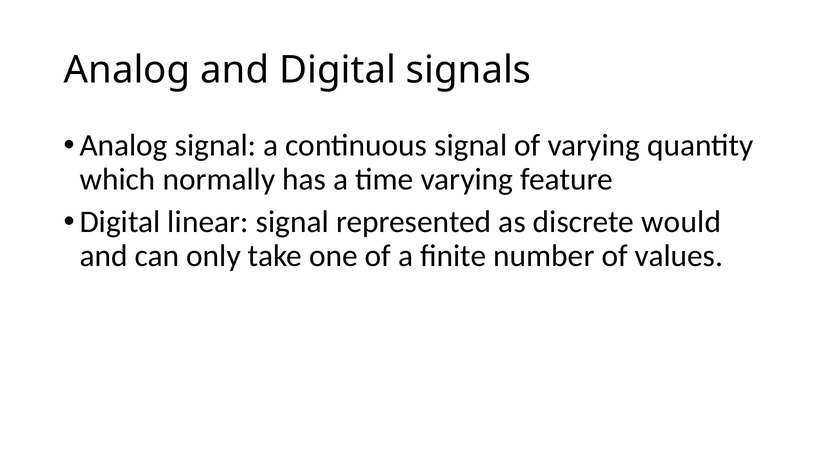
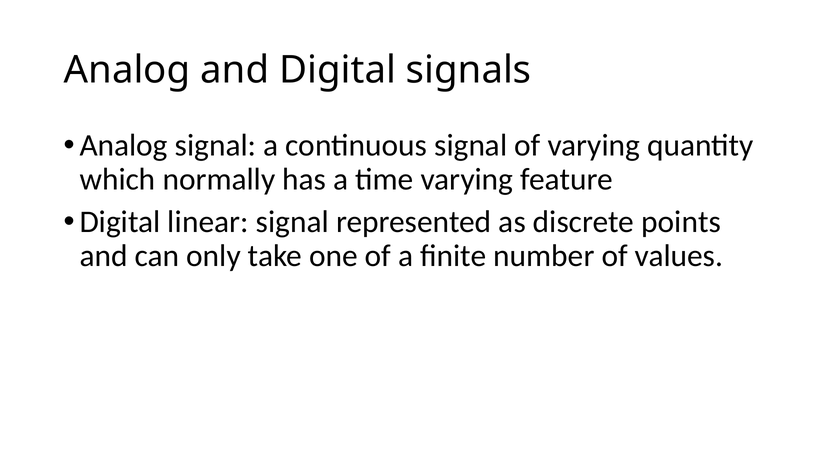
would: would -> points
